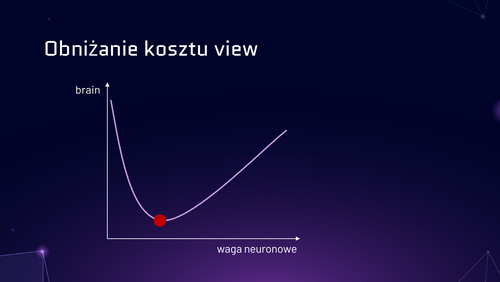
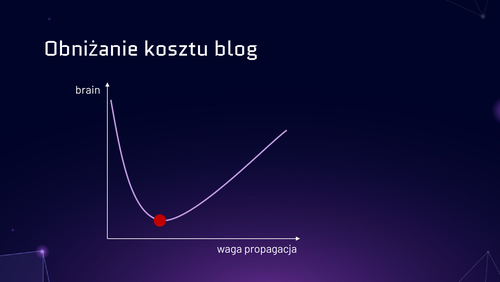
view: view -> blog
neuronowe: neuronowe -> propagacja
